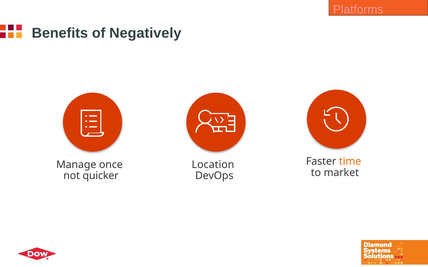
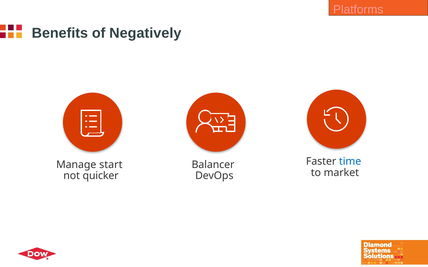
time colour: orange -> blue
once: once -> start
Location: Location -> Balancer
